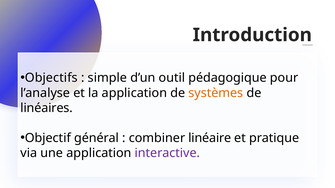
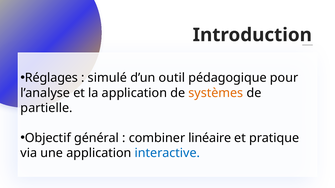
Objectifs: Objectifs -> Réglages
simple: simple -> simulé
linéaires: linéaires -> partielle
interactive colour: purple -> blue
